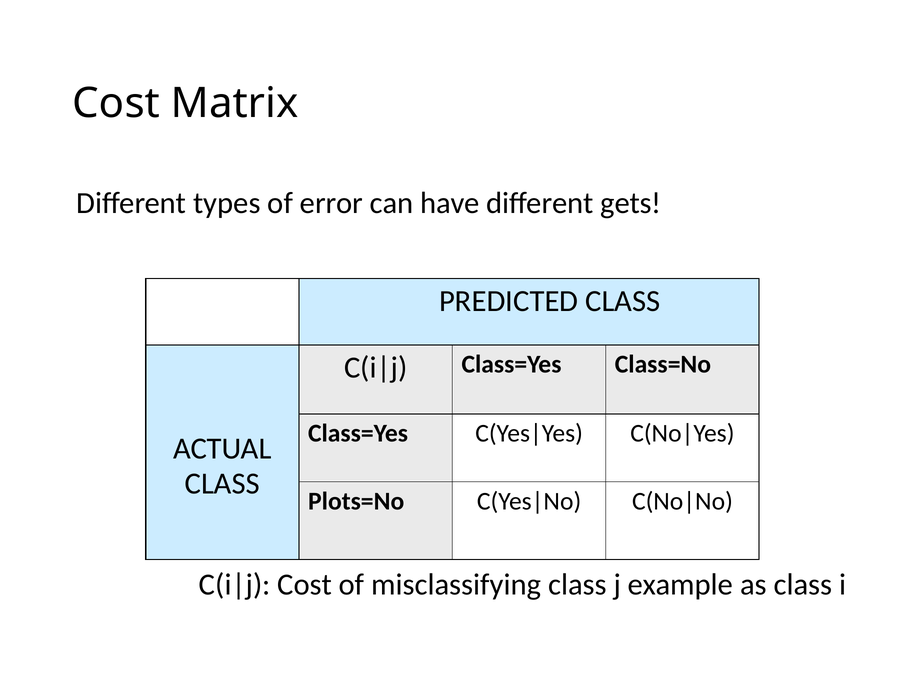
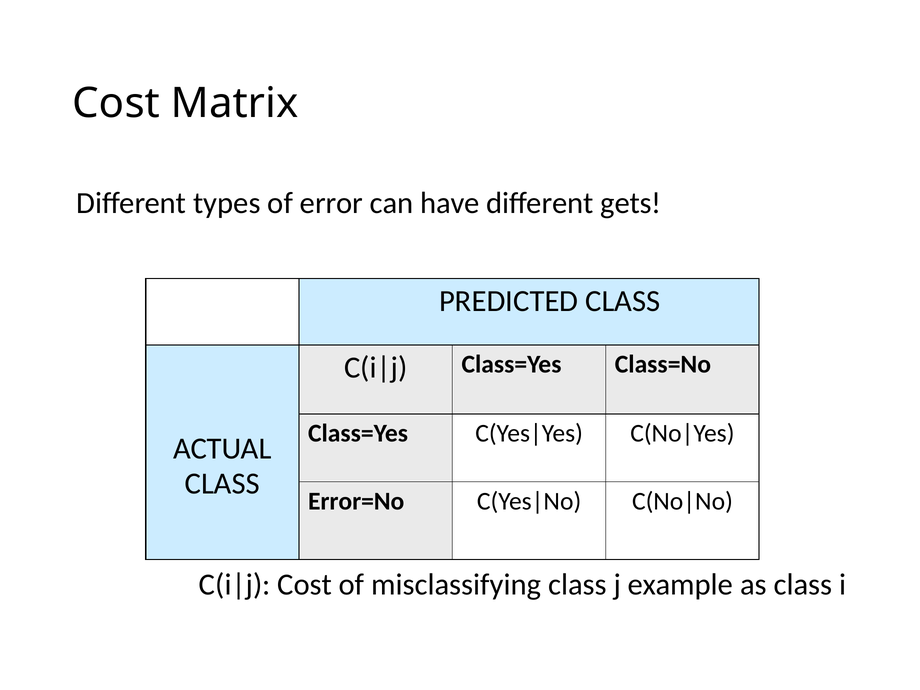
Plots=No: Plots=No -> Error=No
